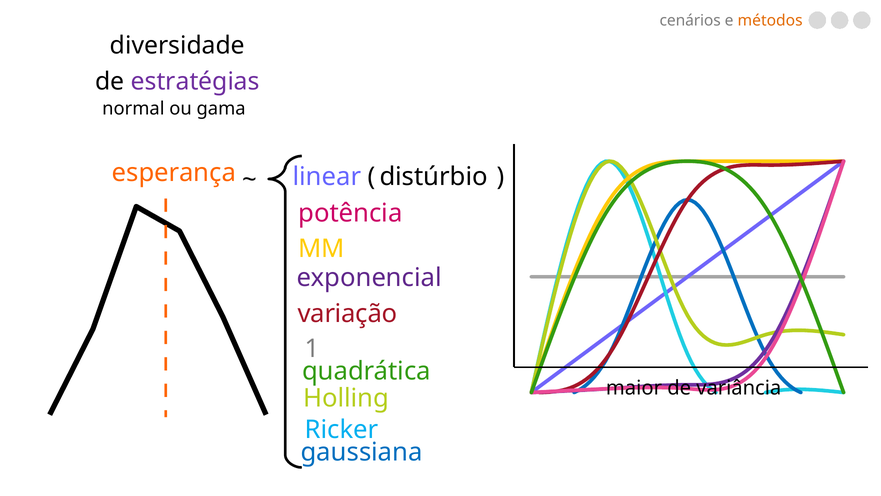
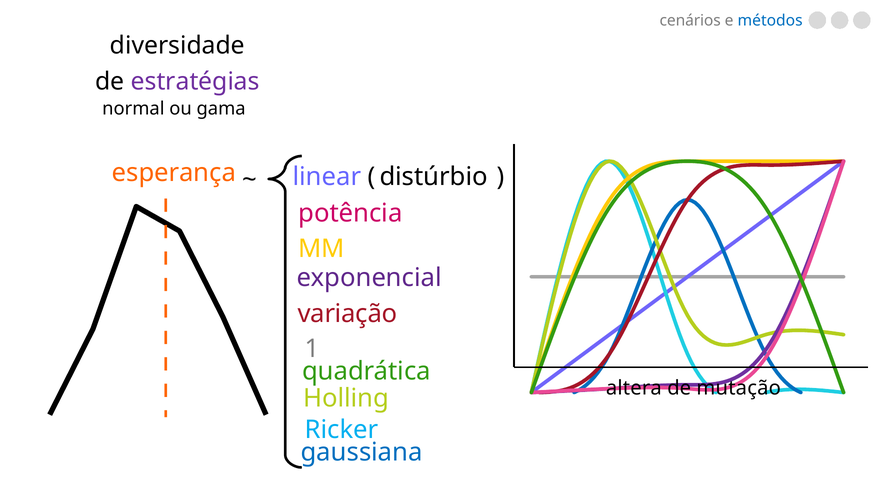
métodos colour: orange -> blue
maior: maior -> altera
variância: variância -> mutação
